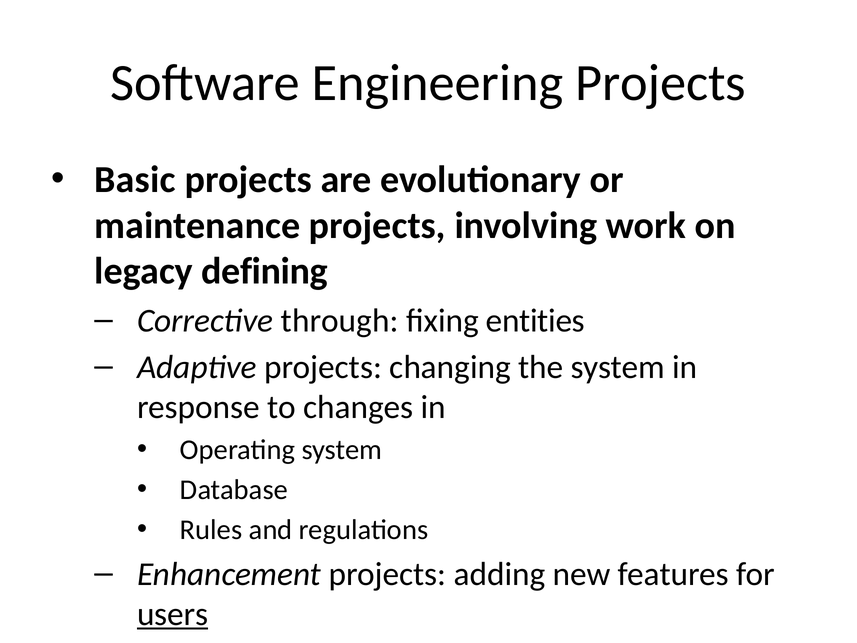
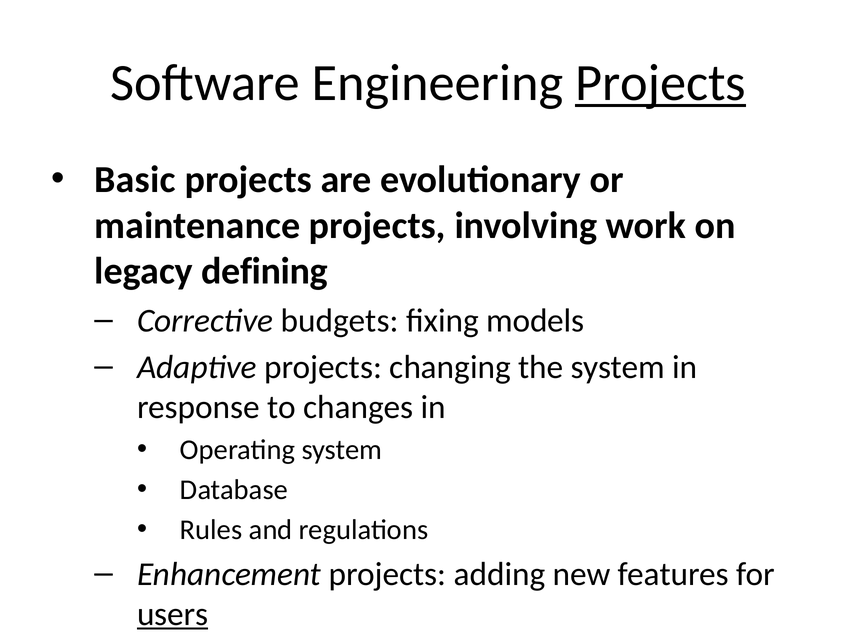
Projects at (661, 83) underline: none -> present
through: through -> budgets
entities: entities -> models
